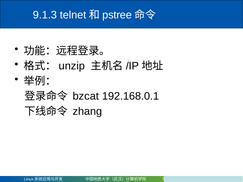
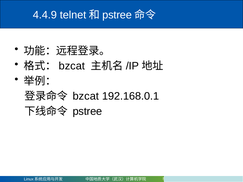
9.1.3: 9.1.3 -> 4.4.9
unzip at (72, 66): unzip -> bzcat
zhang at (87, 111): zhang -> pstree
